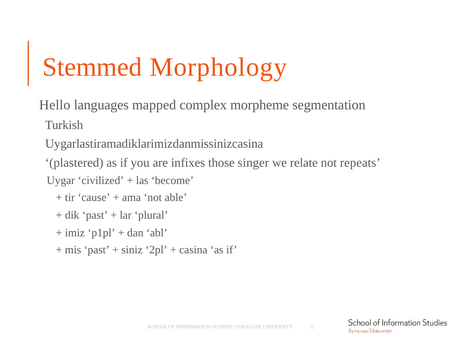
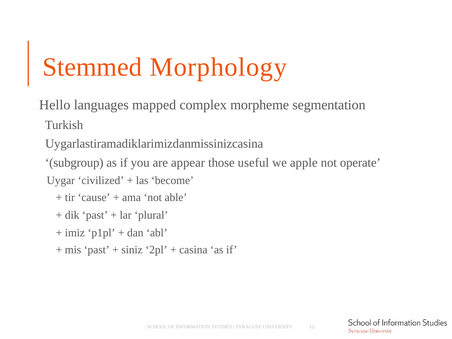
plastered: plastered -> subgroup
infixes: infixes -> appear
singer: singer -> useful
relate: relate -> apple
repeats: repeats -> operate
